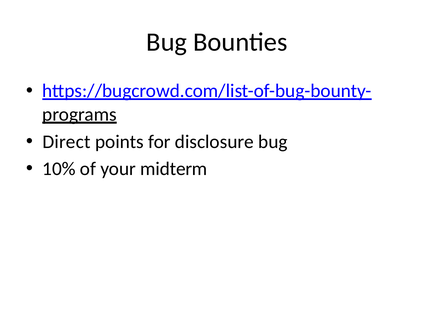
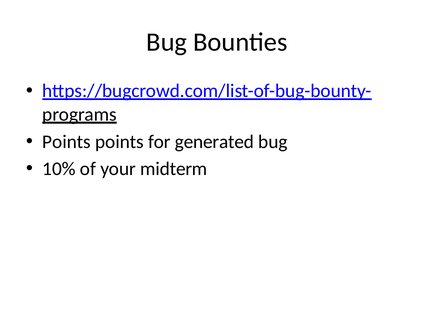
Direct at (66, 142): Direct -> Points
disclosure: disclosure -> generated
